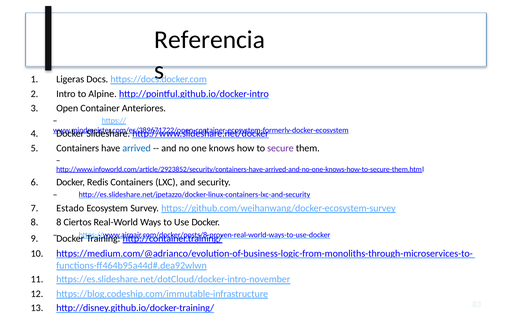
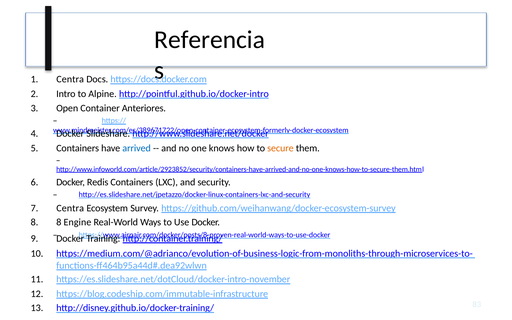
Ligeras at (70, 79): Ligeras -> Centra
secure colour: purple -> orange
Estado at (70, 208): Estado -> Centra
Ciertos: Ciertos -> Engine
